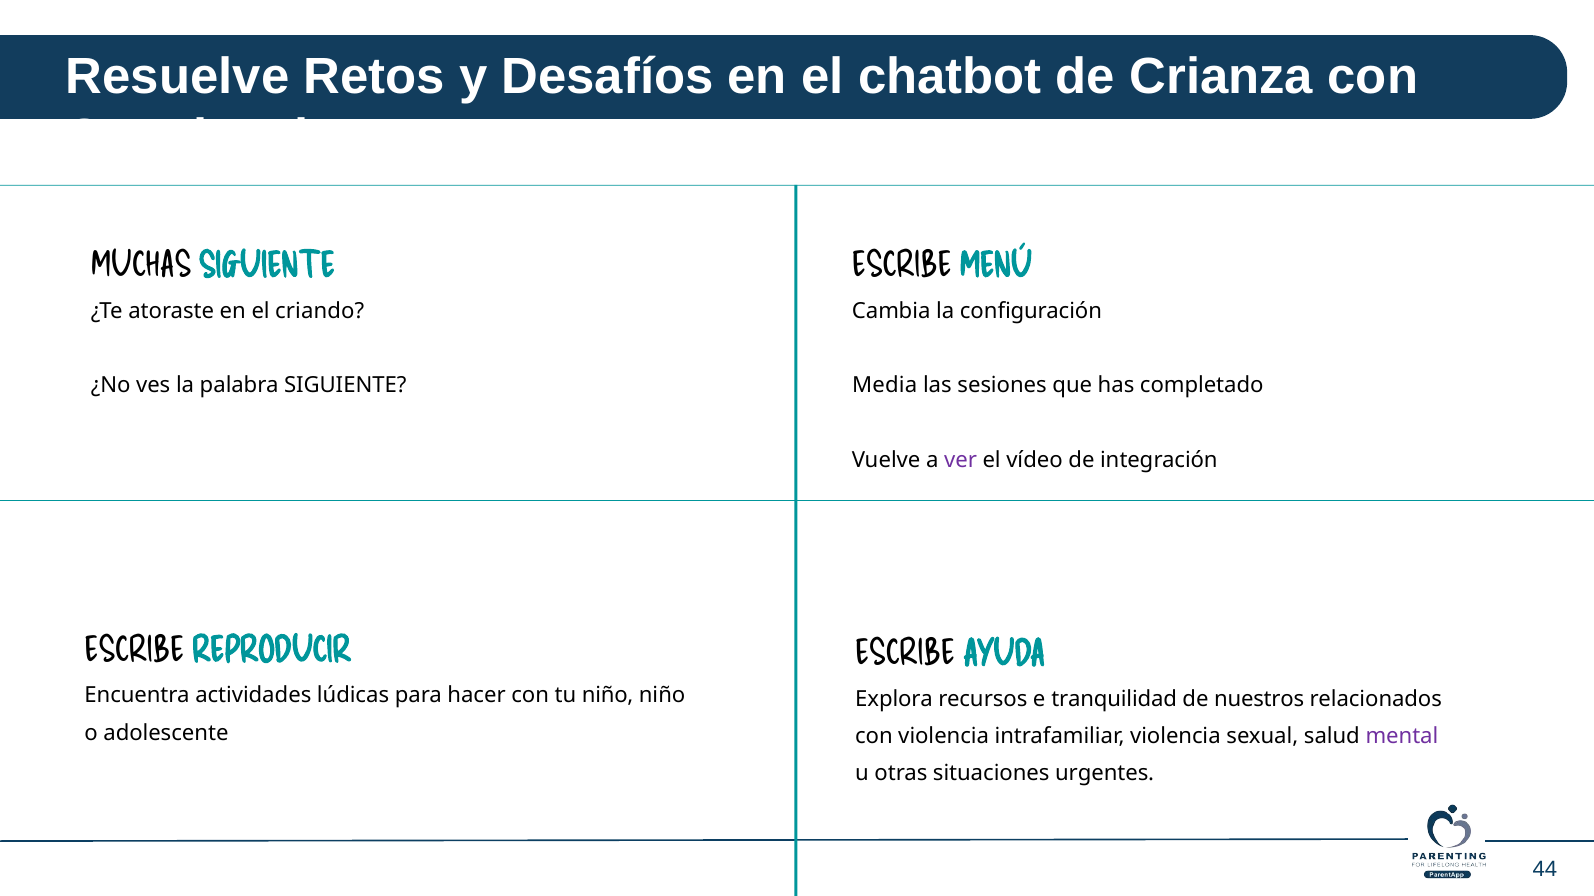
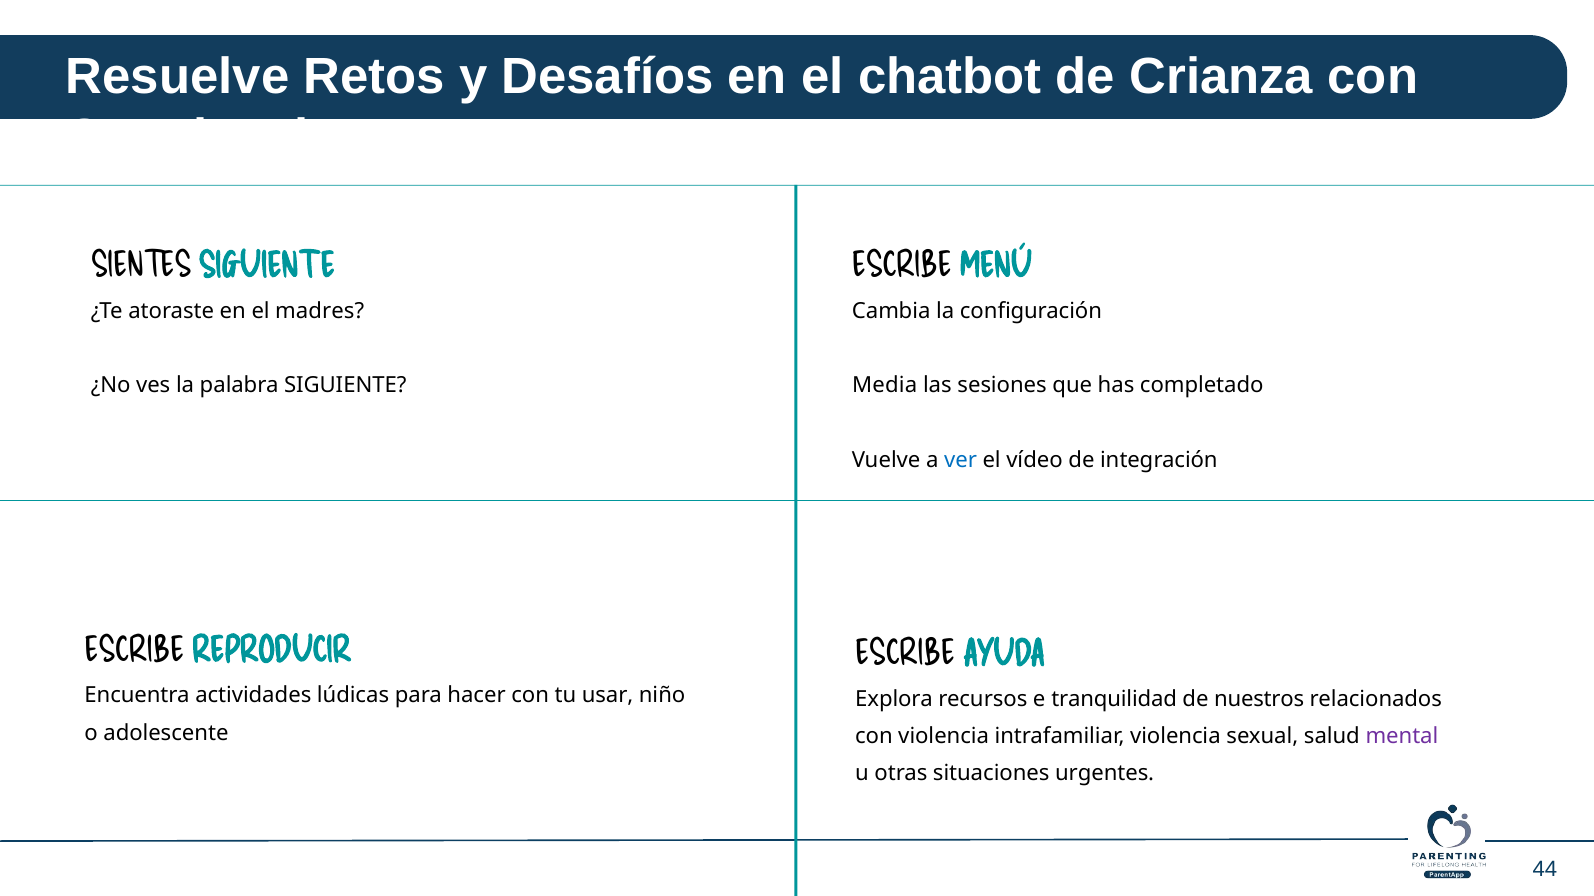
MUCHAS: MUCHAS -> SIENTES
criando: criando -> madres
ver colour: purple -> blue
tu niño: niño -> usar
